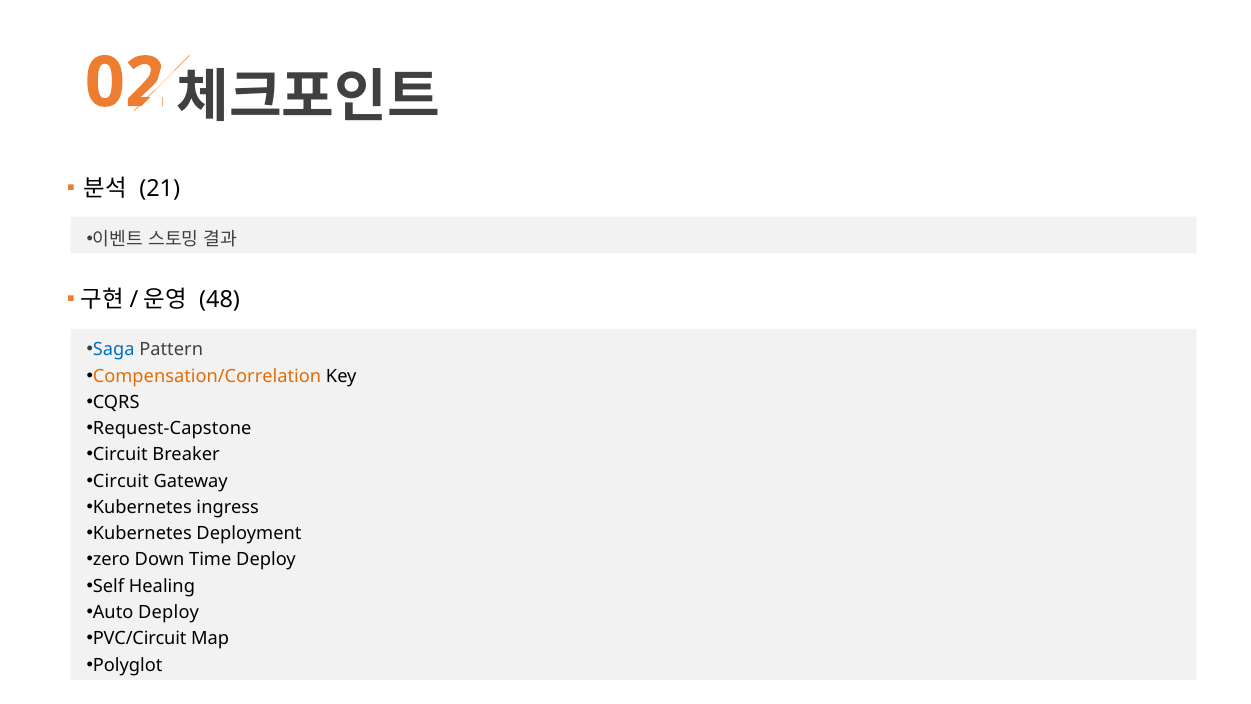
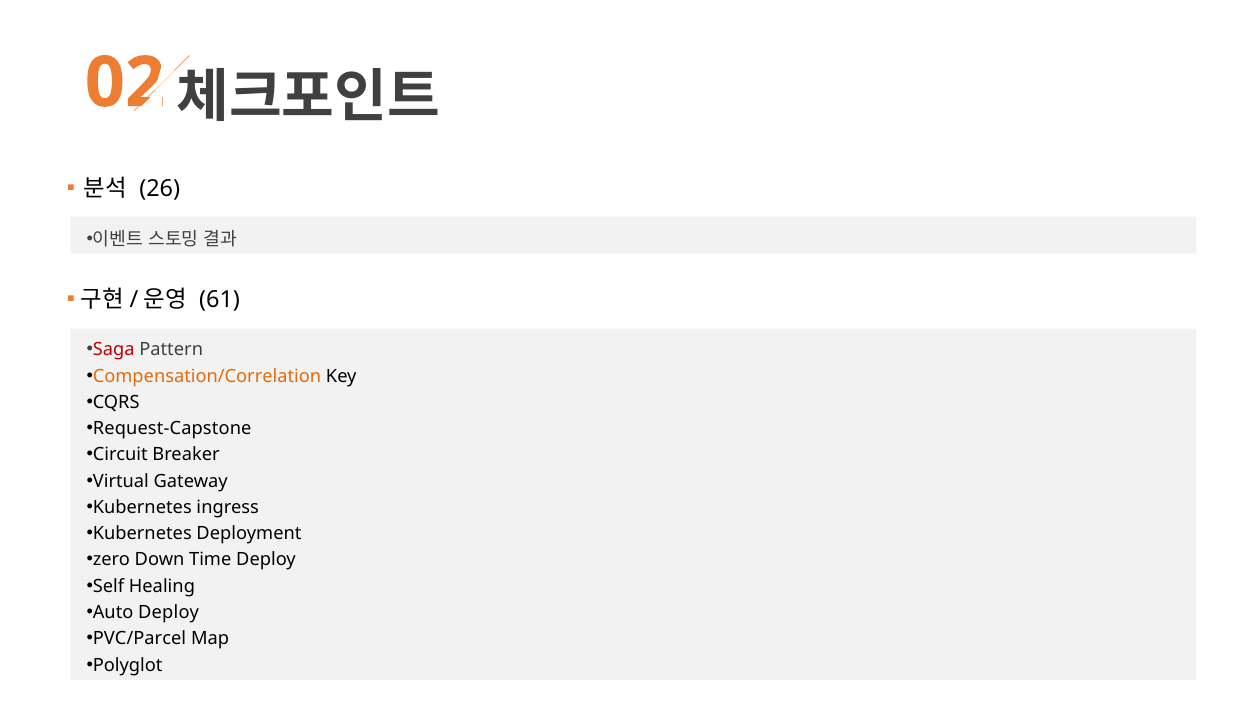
21: 21 -> 26
48: 48 -> 61
Saga colour: blue -> red
Circuit at (121, 481): Circuit -> Virtual
PVC/Circuit: PVC/Circuit -> PVC/Parcel
